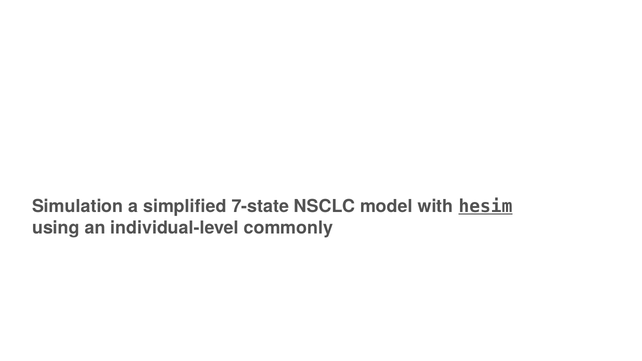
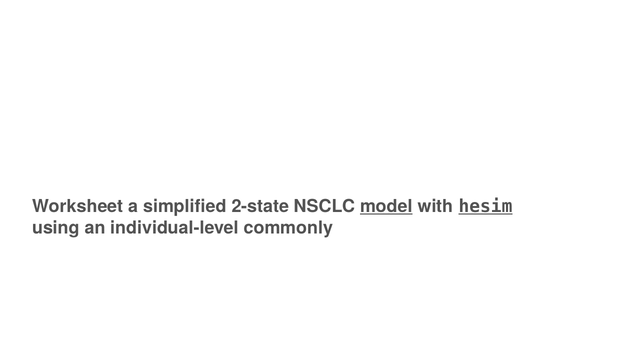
Simulation: Simulation -> Worksheet
7-state: 7-state -> 2-state
model underline: none -> present
